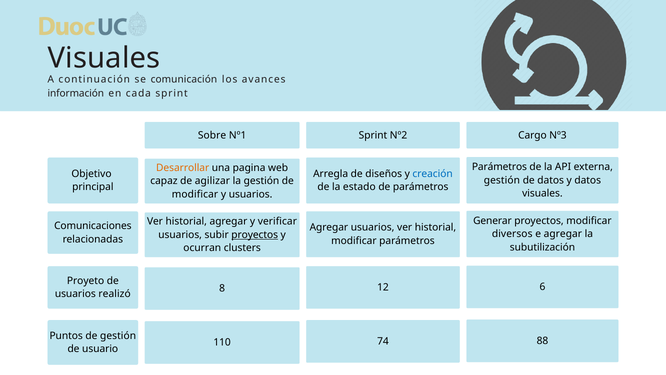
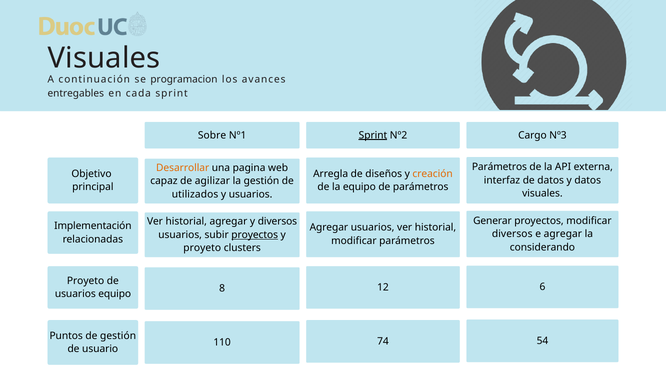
comunicación: comunicación -> programacion
información: información -> entregables
Sprint at (373, 135) underline: none -> present
creación colour: blue -> orange
gestión at (502, 180): gestión -> interfaz
la estado: estado -> equipo
modificar at (195, 194): modificar -> utilizados
y verificar: verificar -> diversos
Comunicaciones: Comunicaciones -> Implementación
subutilización: subutilización -> considerando
ocurran at (202, 248): ocurran -> proyeto
usuarios realizó: realizó -> equipo
88: 88 -> 54
